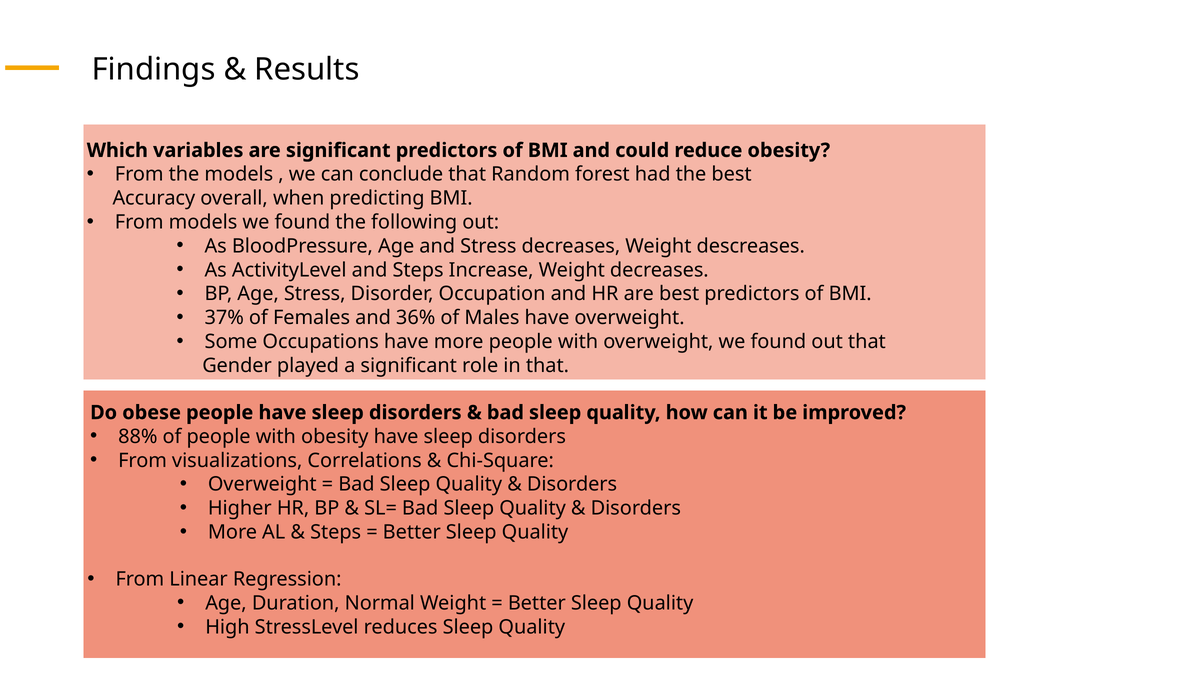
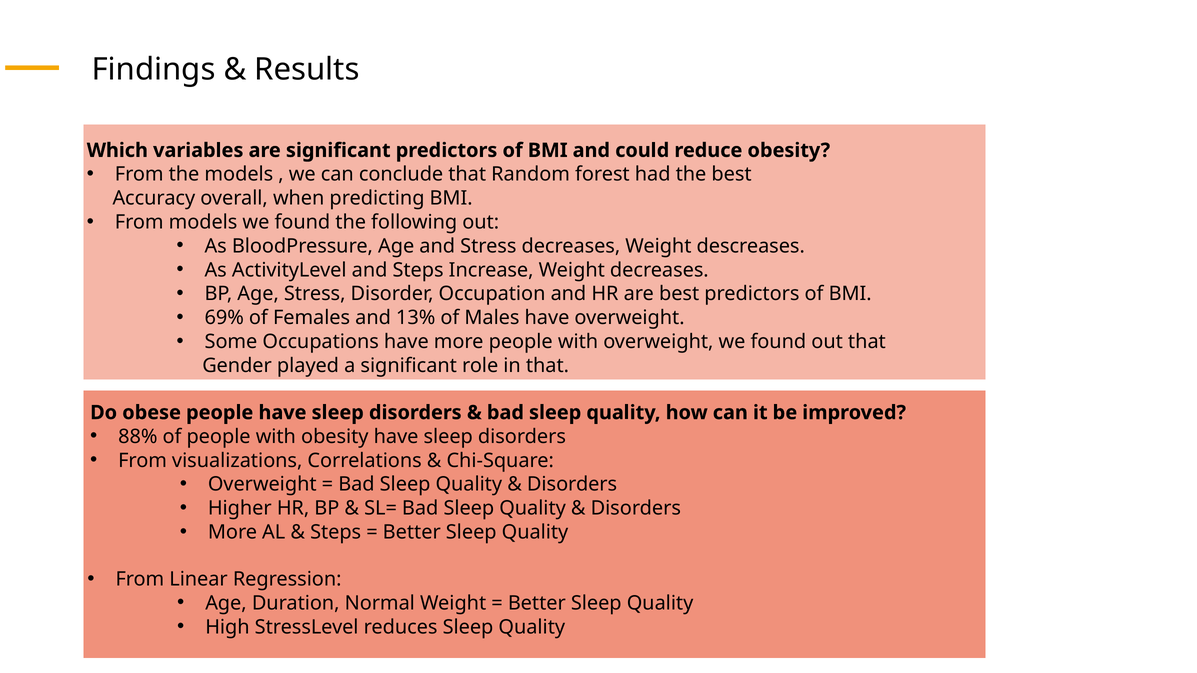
37%: 37% -> 69%
36%: 36% -> 13%
